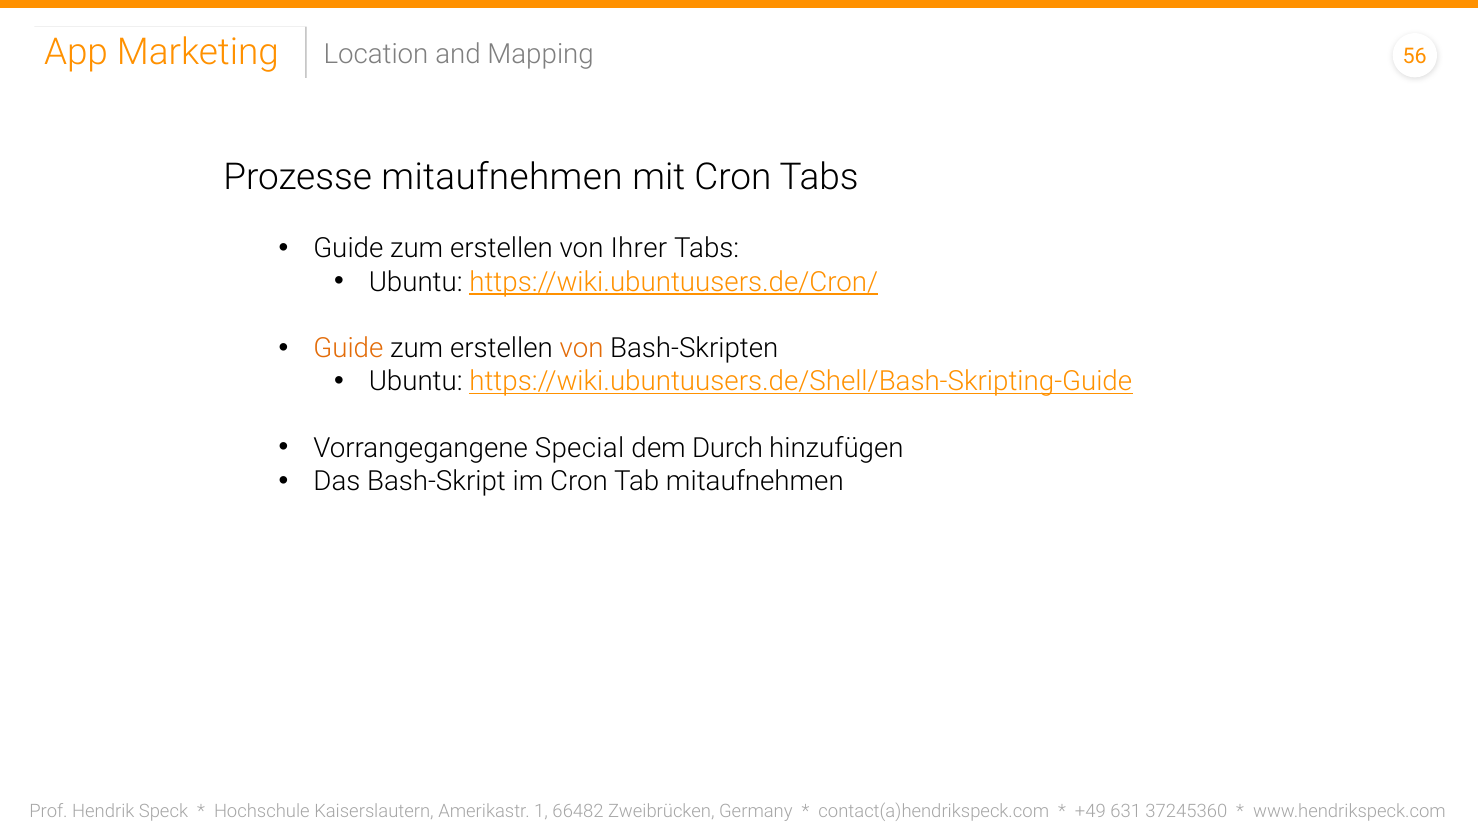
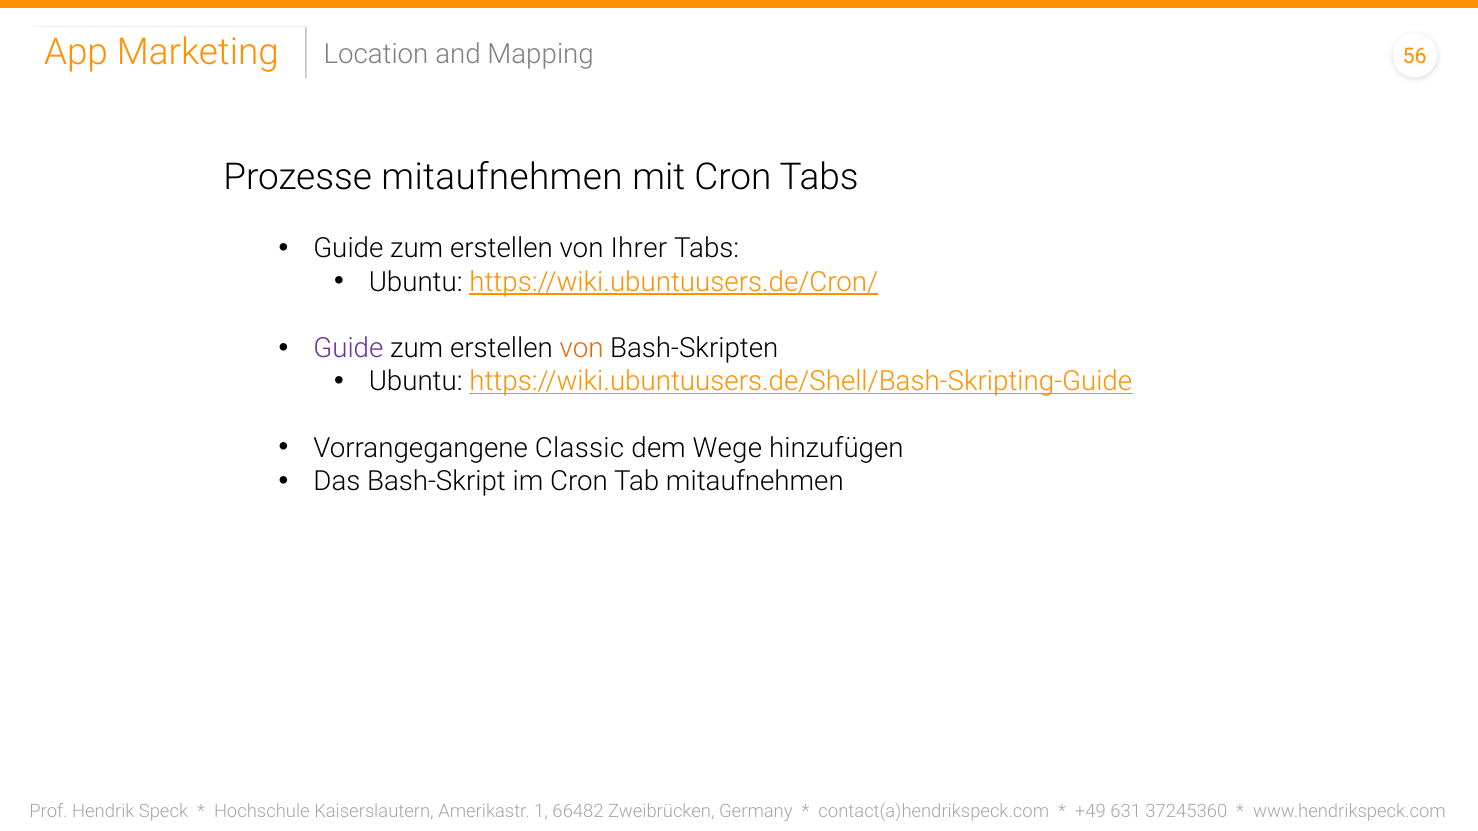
Guide at (348, 349) colour: orange -> purple
Special: Special -> Classic
Durch: Durch -> Wege
